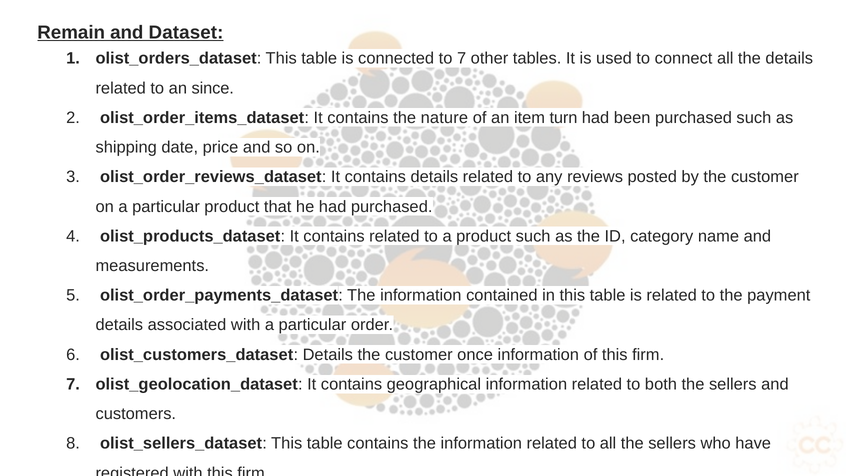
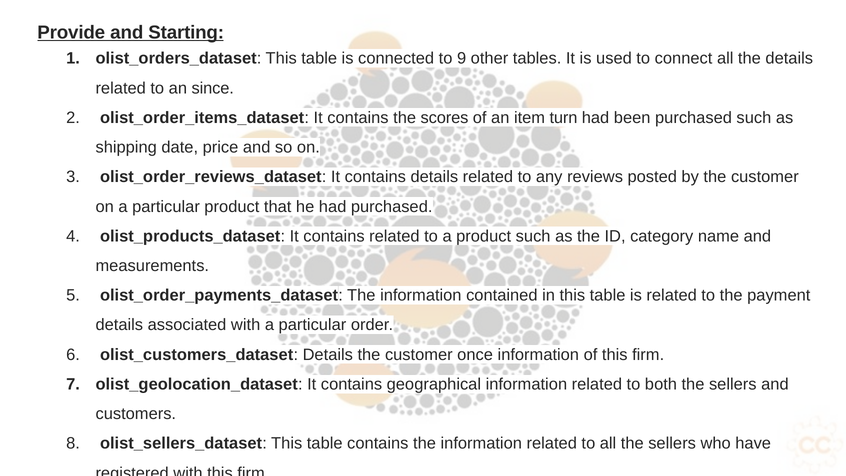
Remain: Remain -> Provide
Dataset: Dataset -> Starting
to 7: 7 -> 9
nature: nature -> scores
